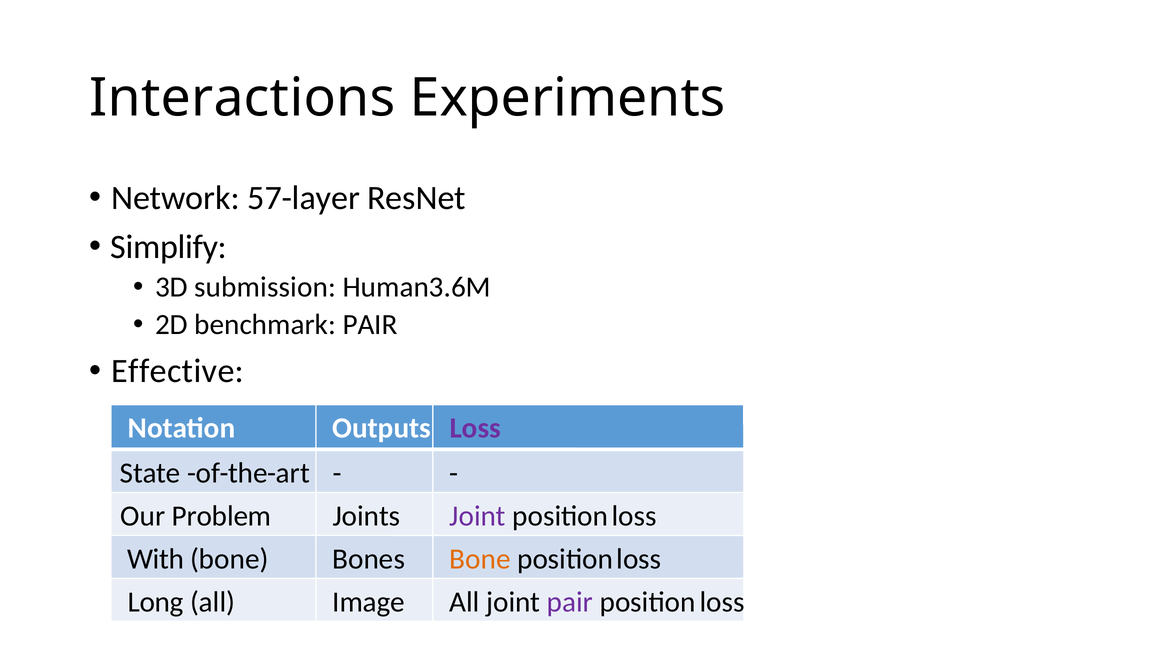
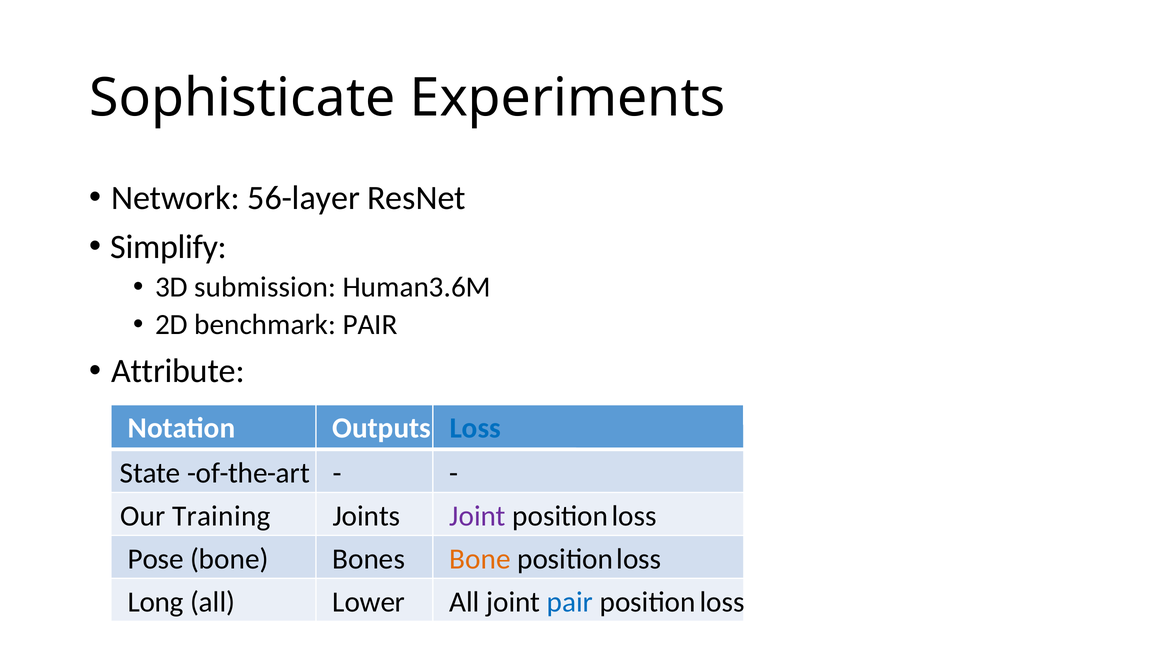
Interactions: Interactions -> Sophisticate
57-layer: 57-layer -> 56-layer
Effective: Effective -> Attribute
Loss colour: purple -> blue
Problem: Problem -> Training
With: With -> Pose
Image: Image -> Lower
pair at (570, 602) colour: purple -> blue
